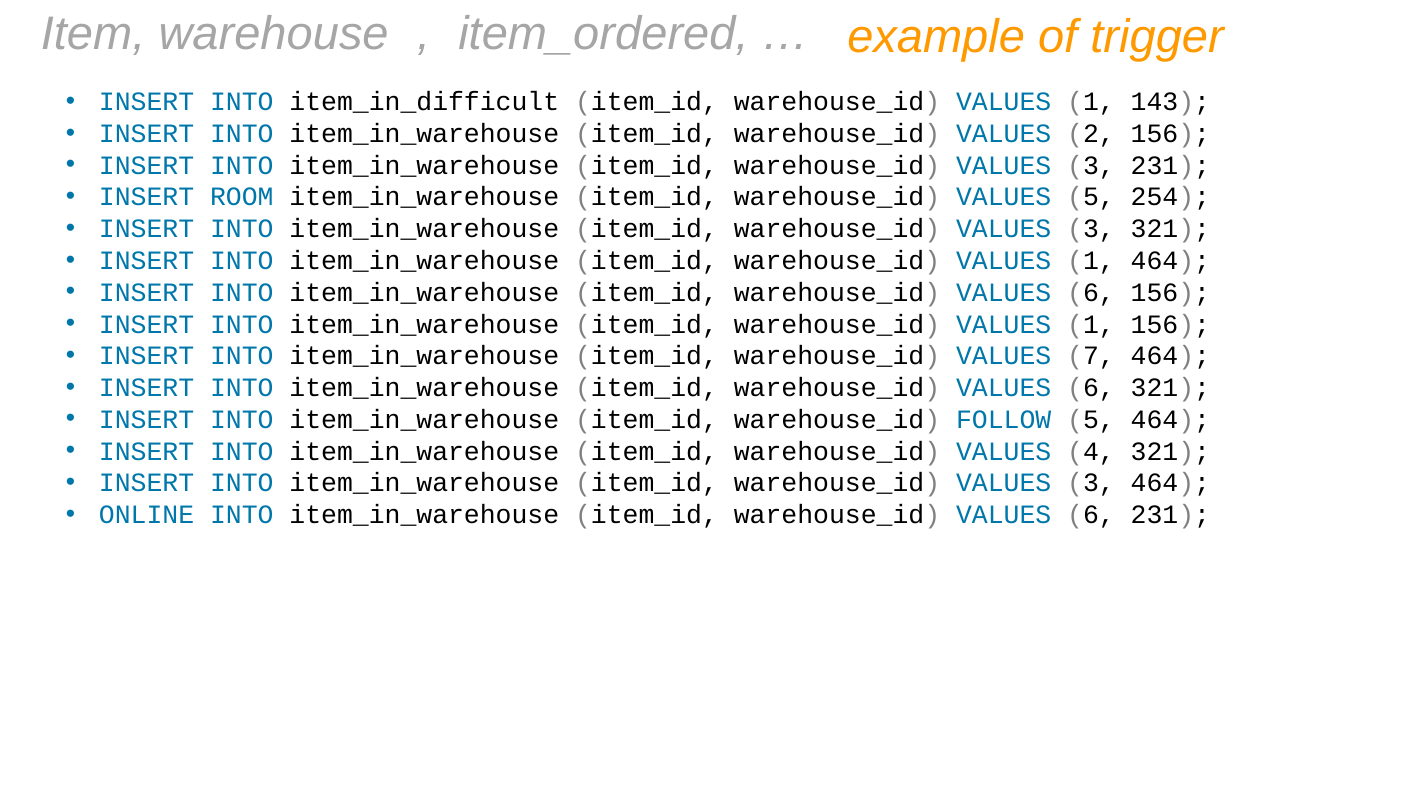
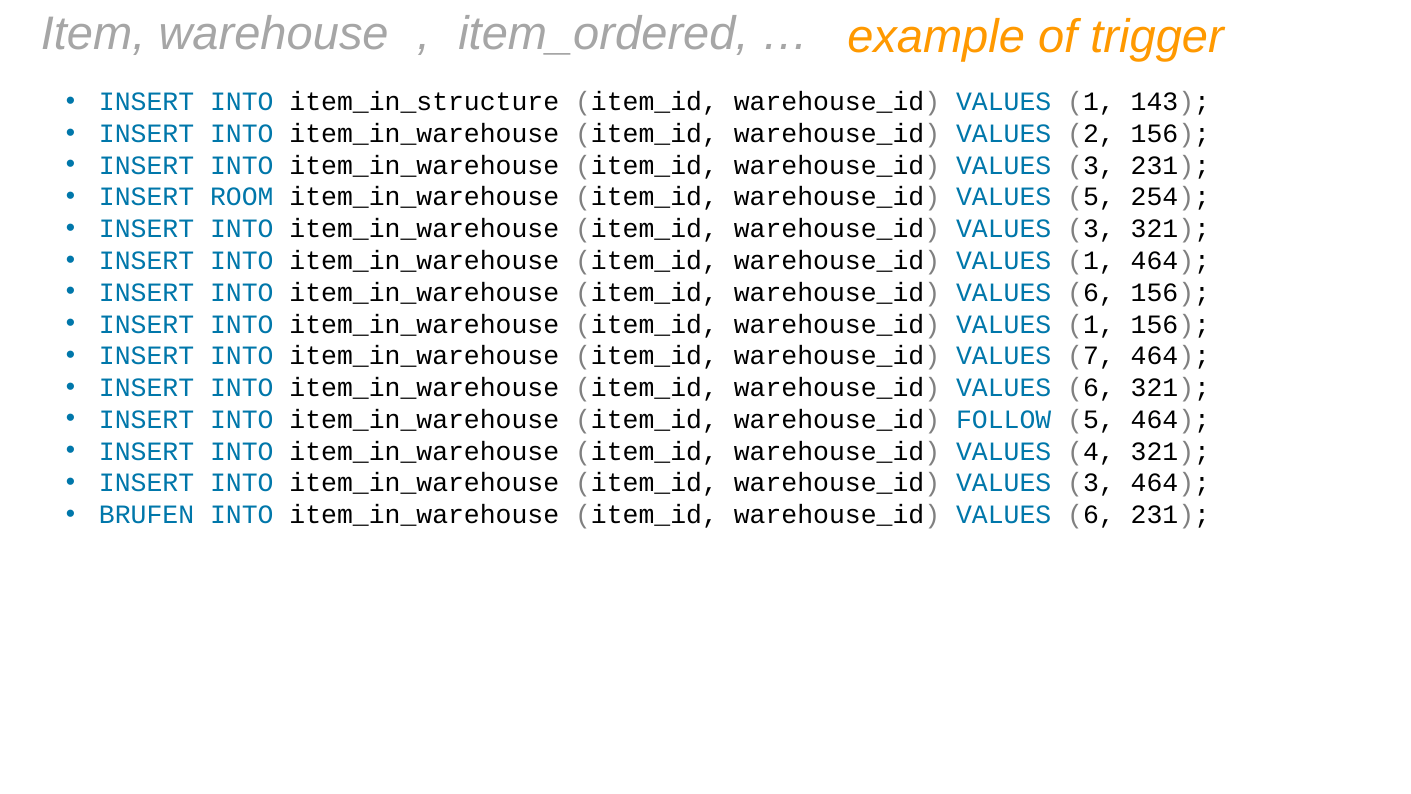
item_in_difficult: item_in_difficult -> item_in_structure
ONLINE: ONLINE -> BRUFEN
